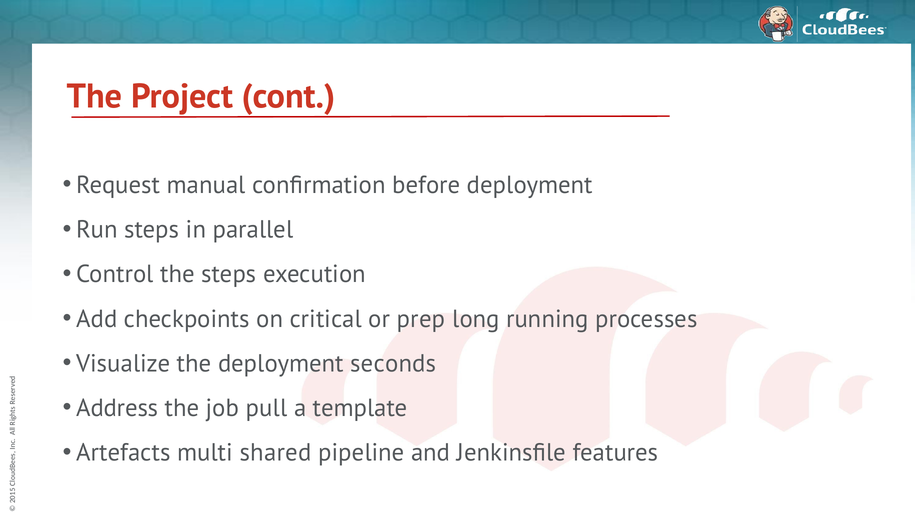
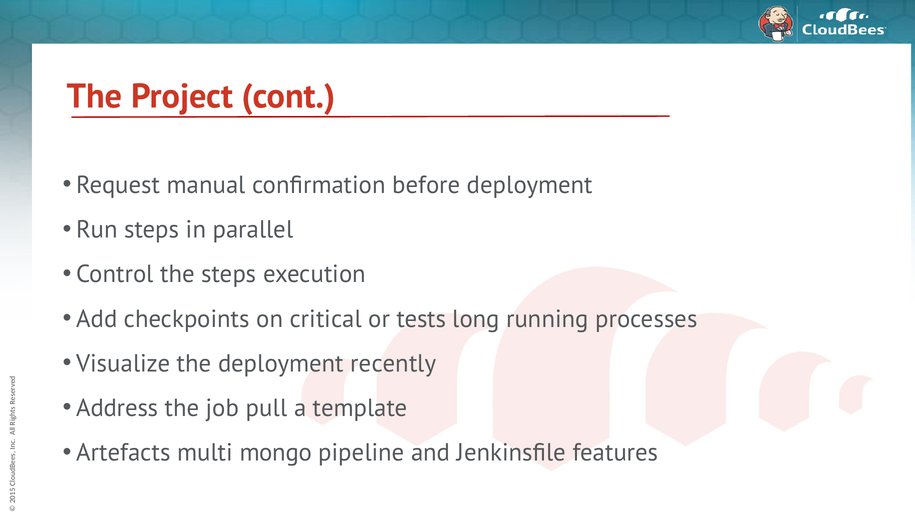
prep: prep -> tests
seconds: seconds -> recently
shared: shared -> mongo
